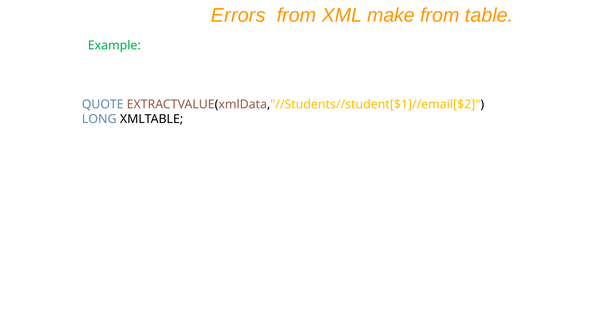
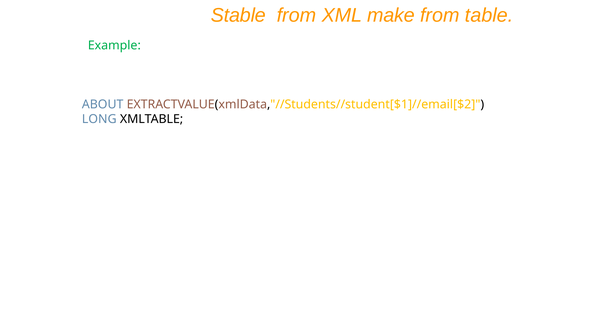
Errors: Errors -> Stable
QUOTE: QUOTE -> ABOUT
